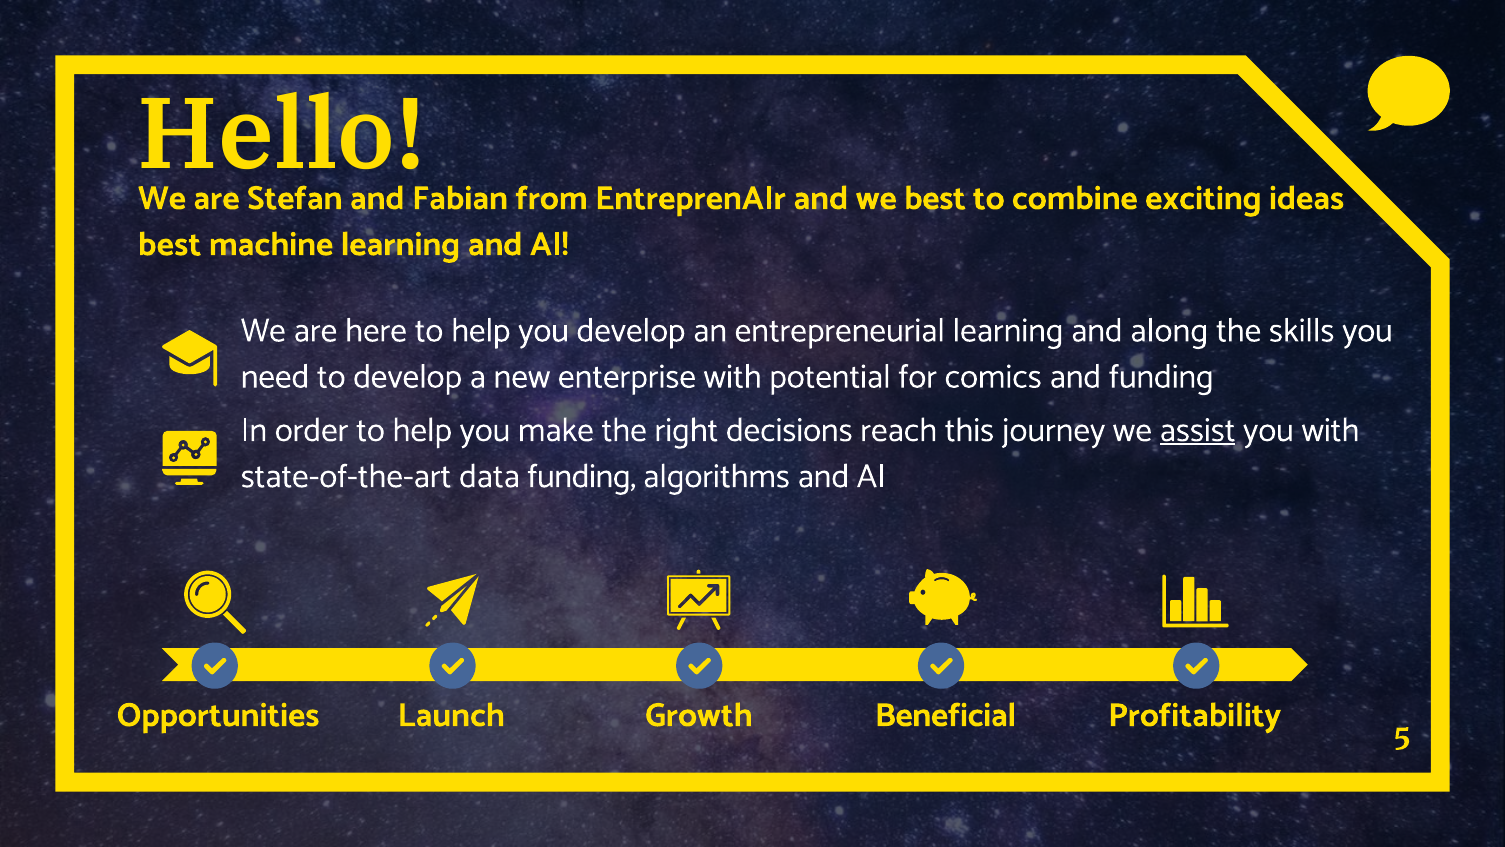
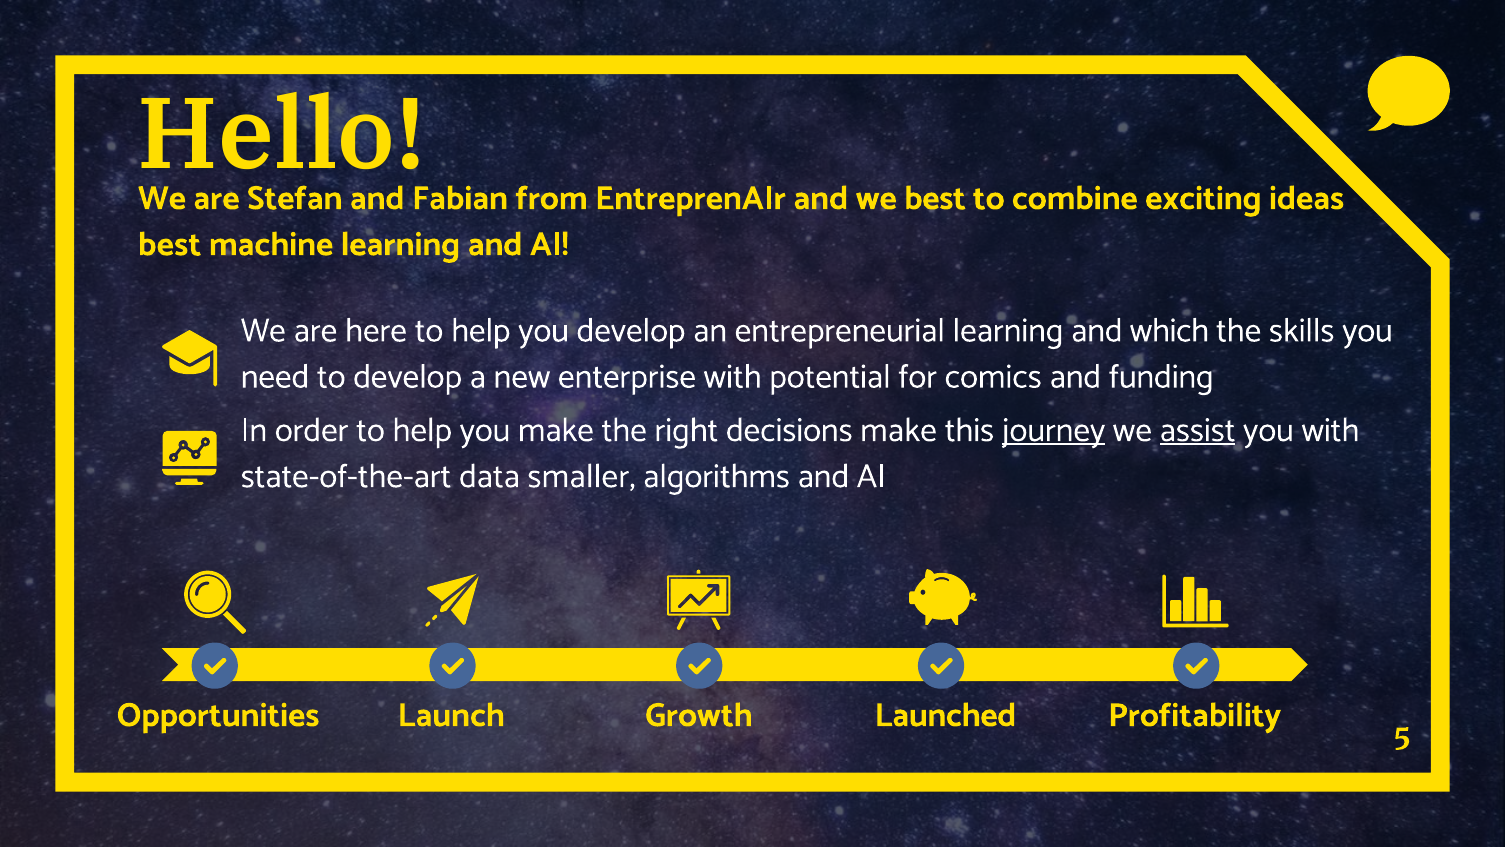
along: along -> which
decisions reach: reach -> make
journey underline: none -> present
data funding: funding -> smaller
Beneficial: Beneficial -> Launched
